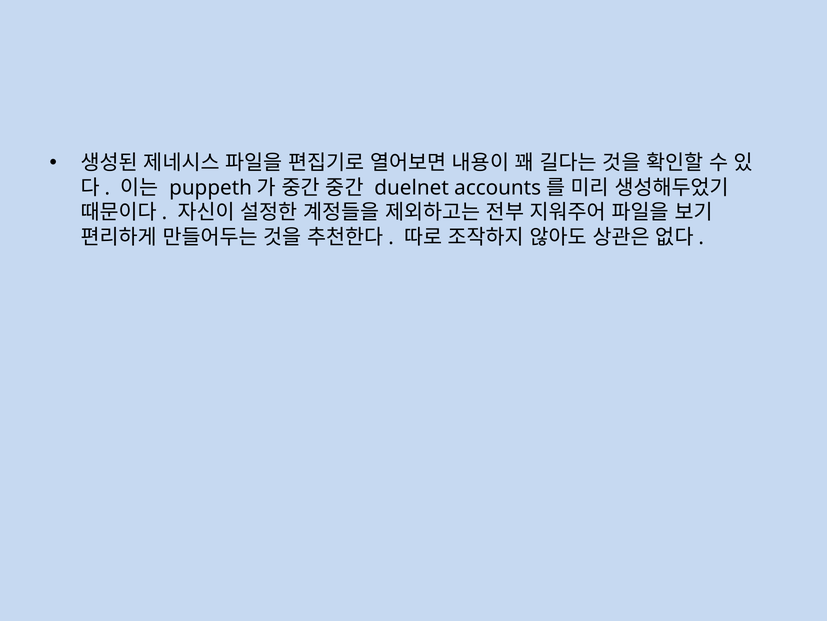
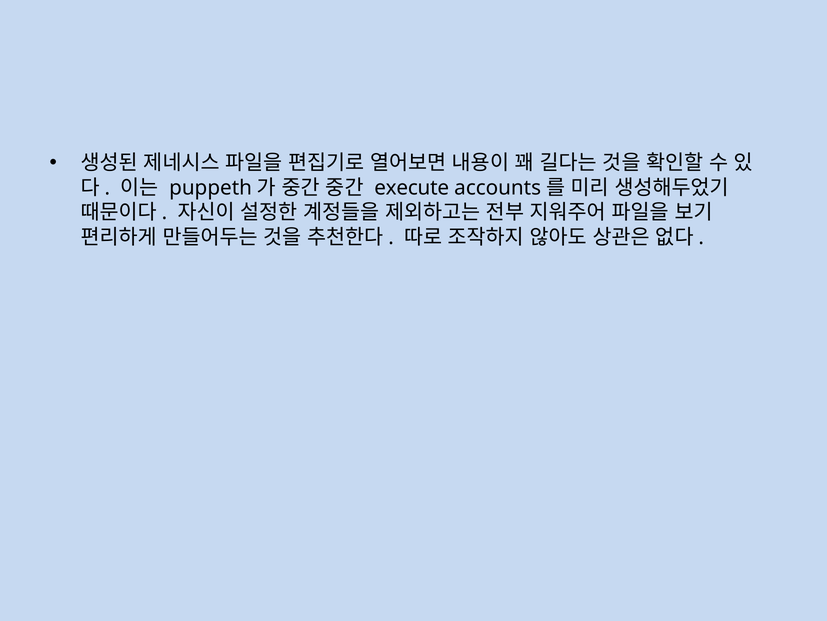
duelnet: duelnet -> execute
